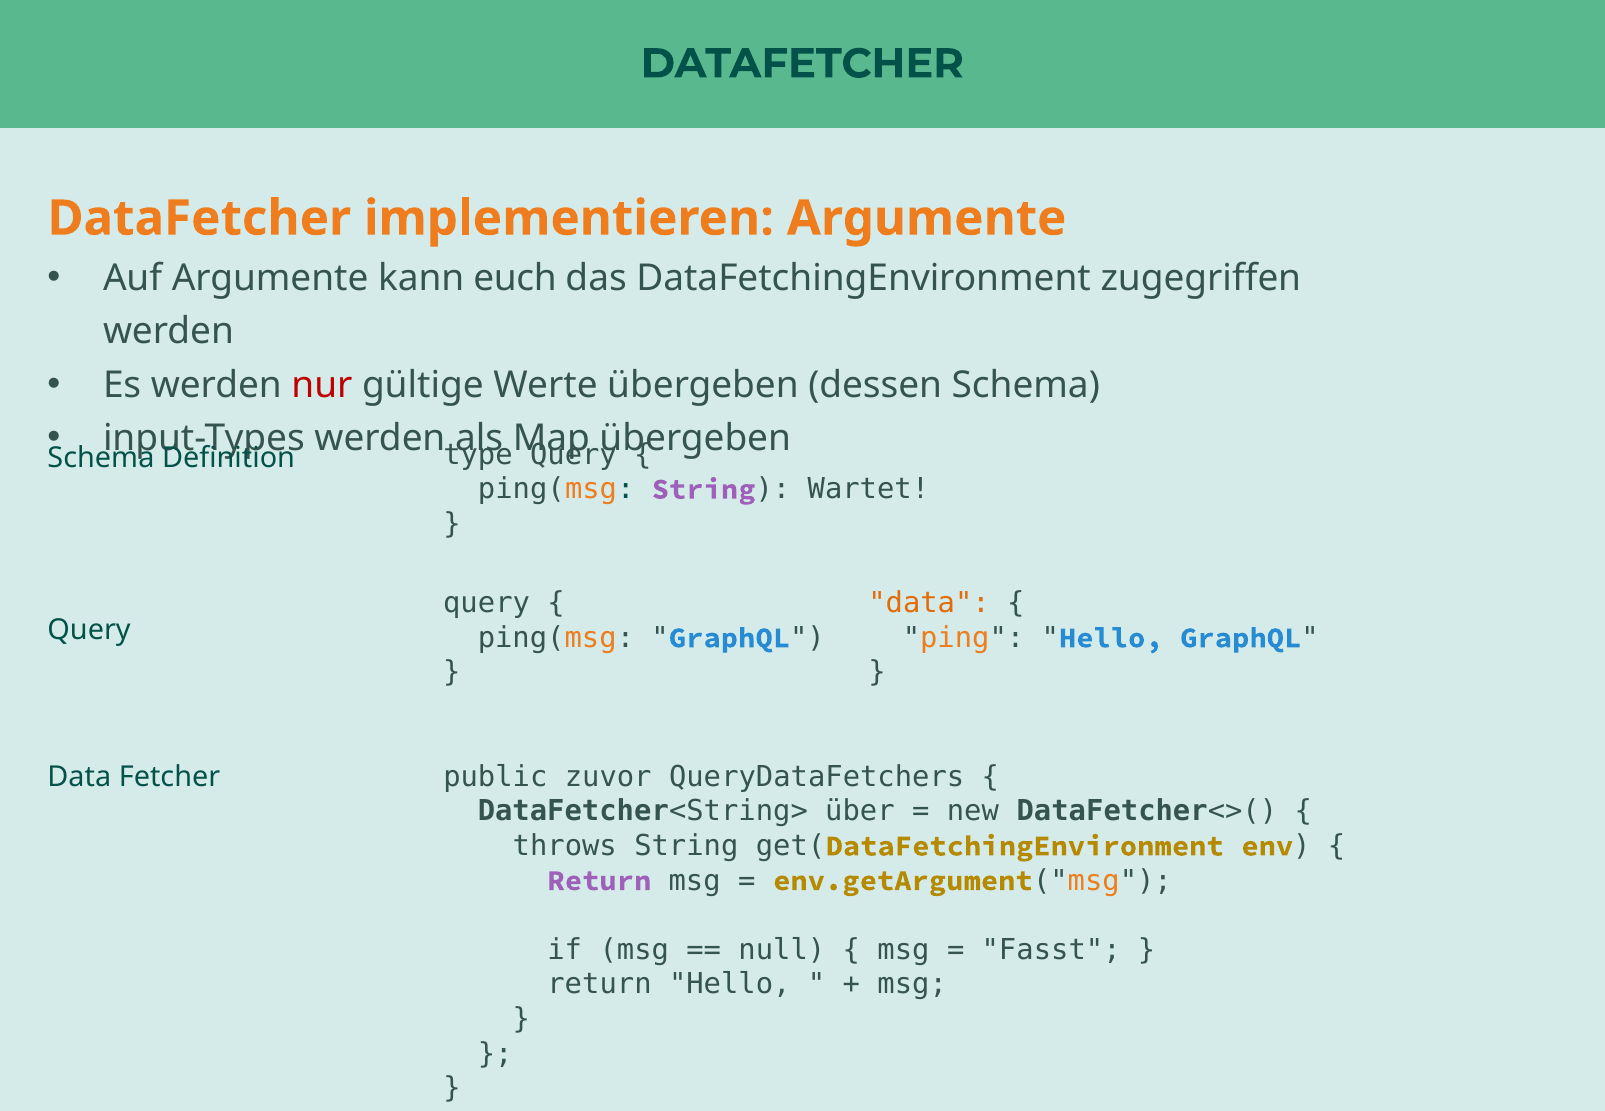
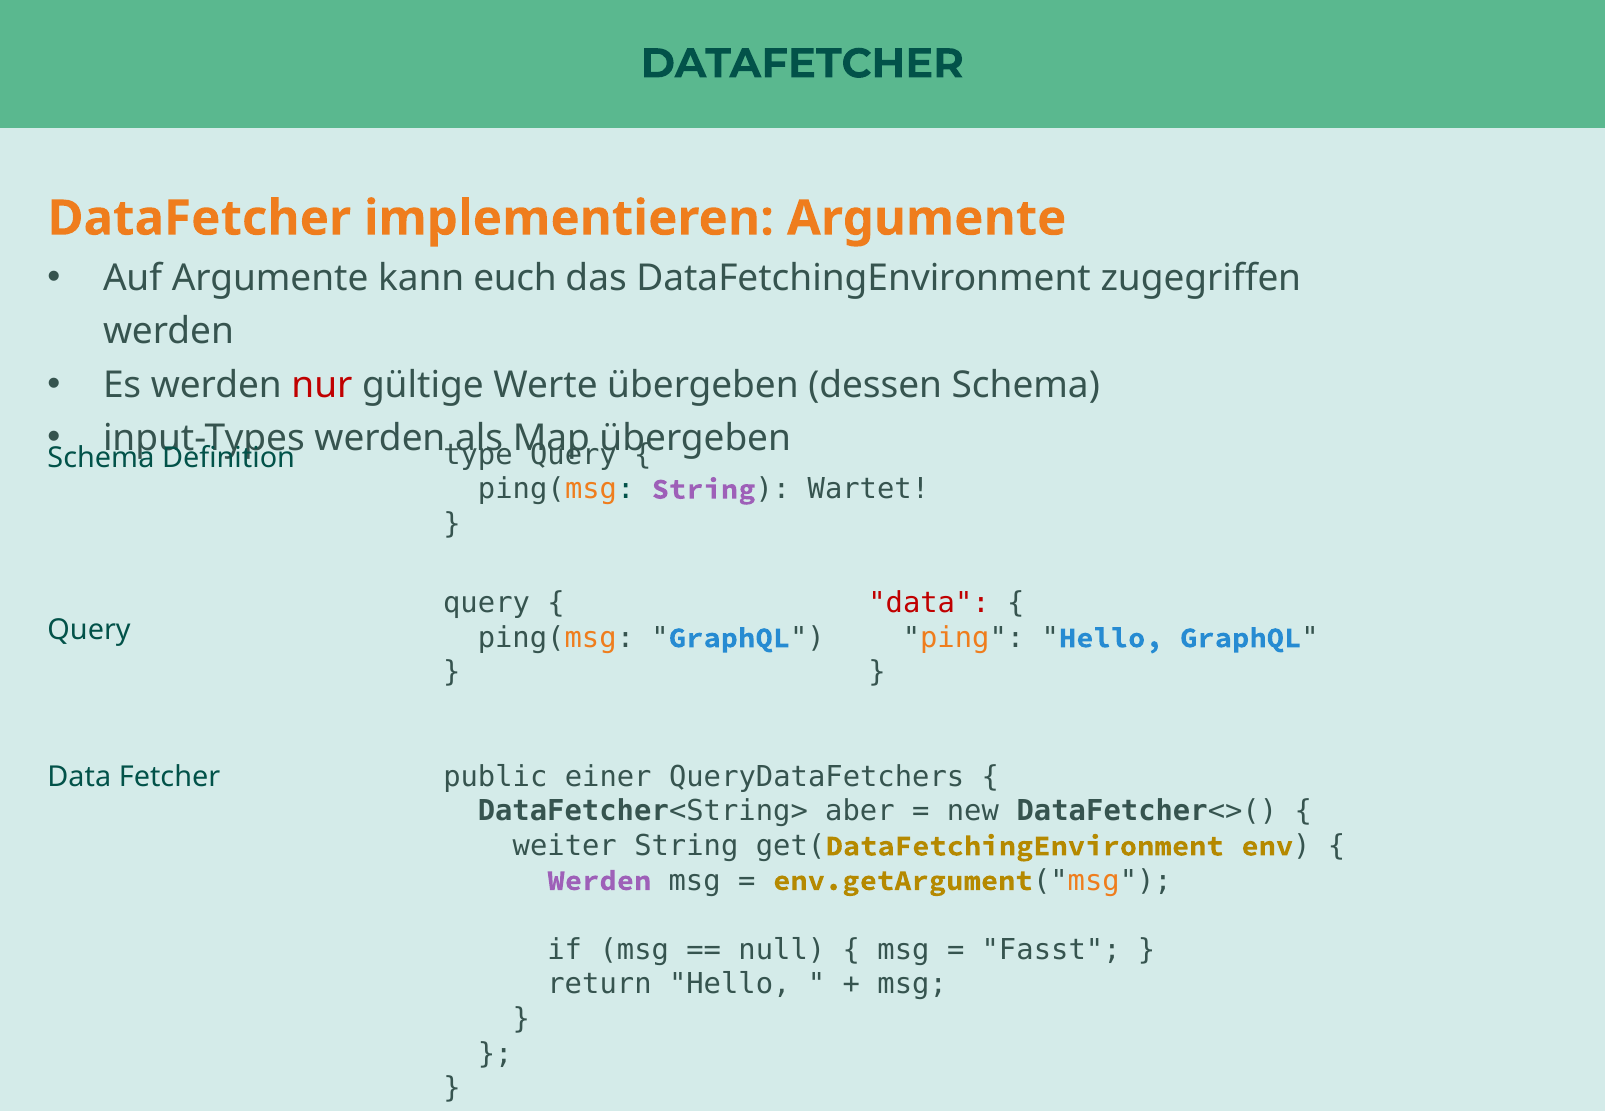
data at (929, 603) colour: orange -> red
zuvor: zuvor -> einer
über: über -> aber
throws: throws -> weiter
Return at (599, 881): Return -> Werden
